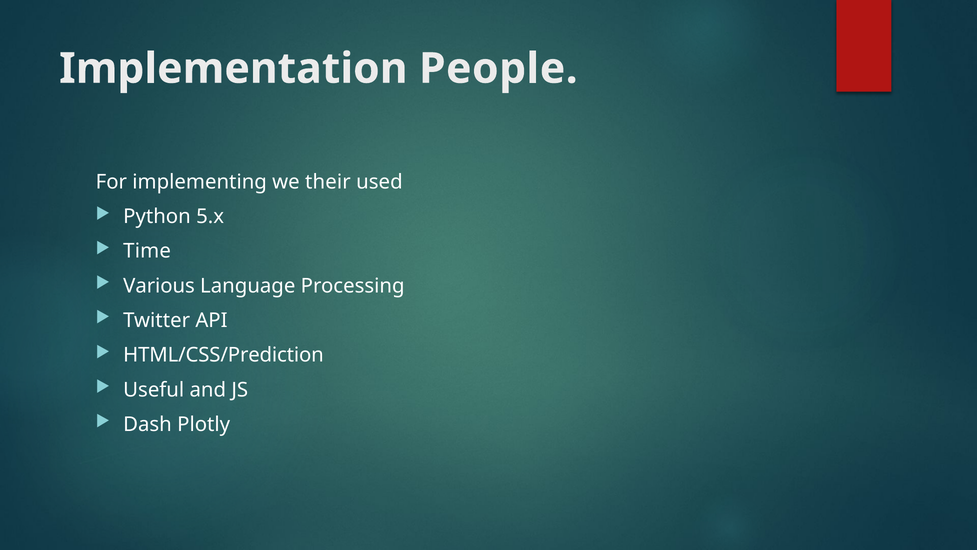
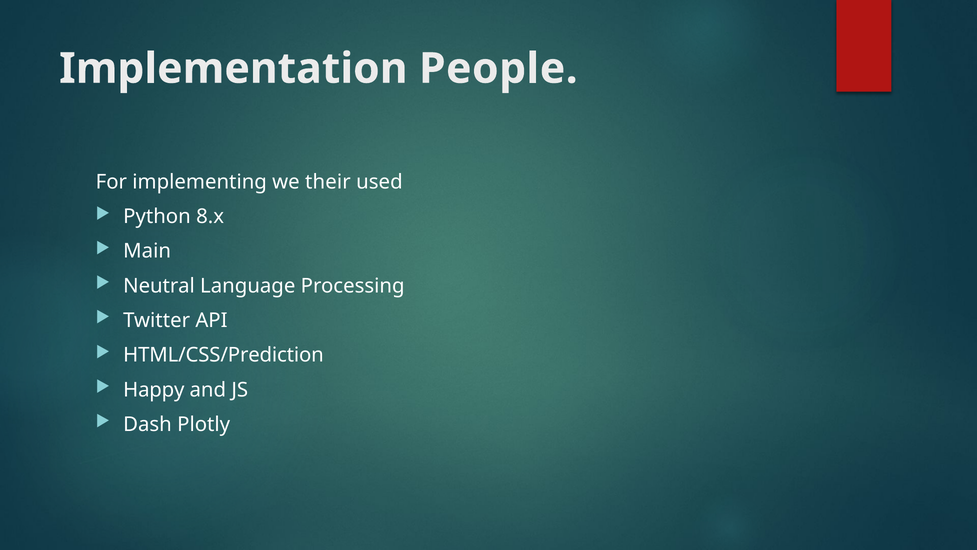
5.x: 5.x -> 8.x
Time: Time -> Main
Various: Various -> Neutral
Useful: Useful -> Happy
